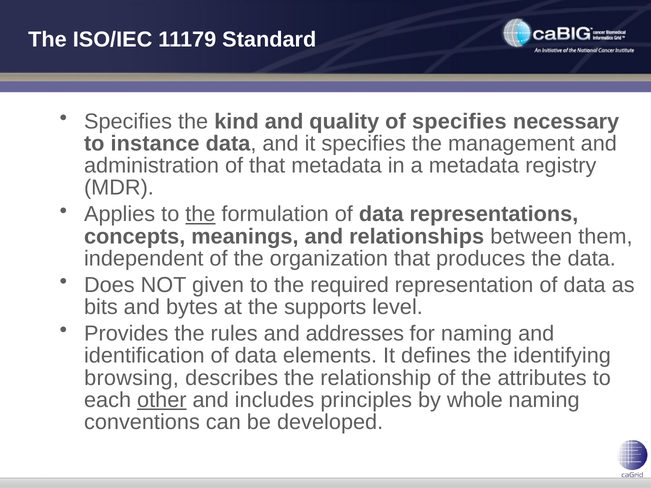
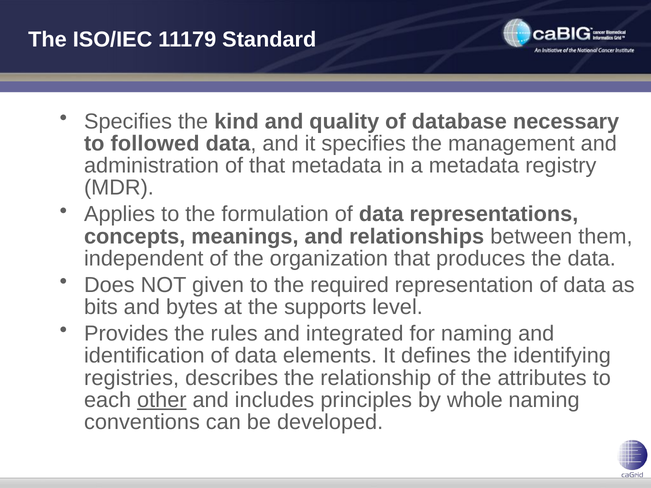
of specifies: specifies -> database
instance: instance -> followed
the at (200, 214) underline: present -> none
addresses: addresses -> integrated
browsing: browsing -> registries
